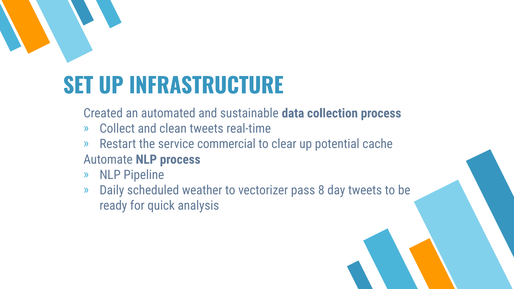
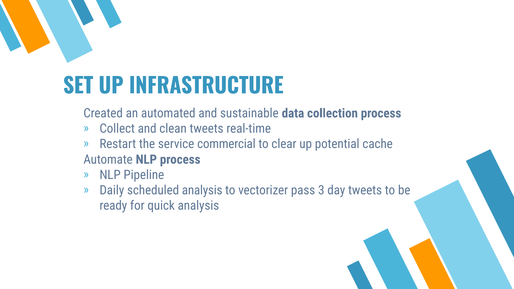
scheduled weather: weather -> analysis
8: 8 -> 3
